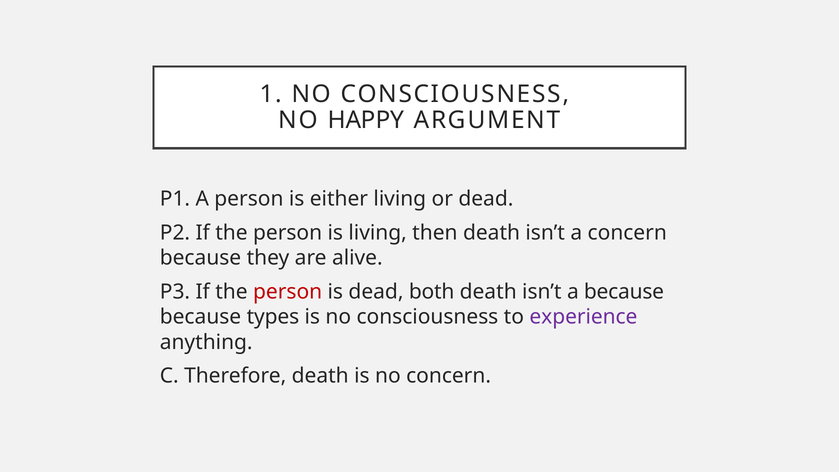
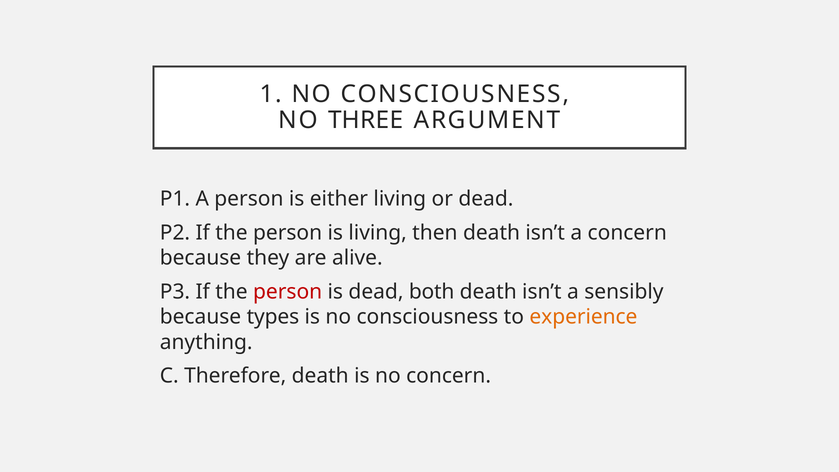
HAPPY: HAPPY -> THREE
a because: because -> sensibly
experience colour: purple -> orange
